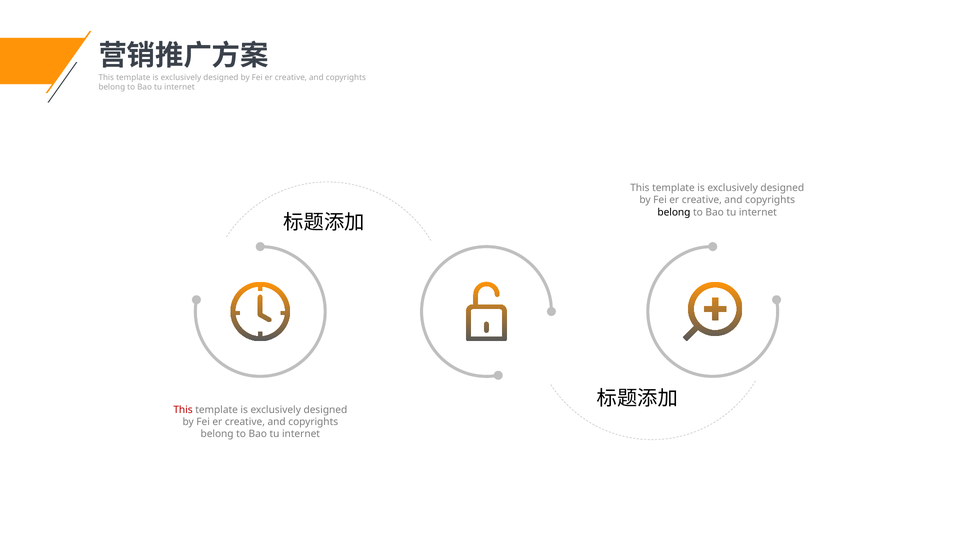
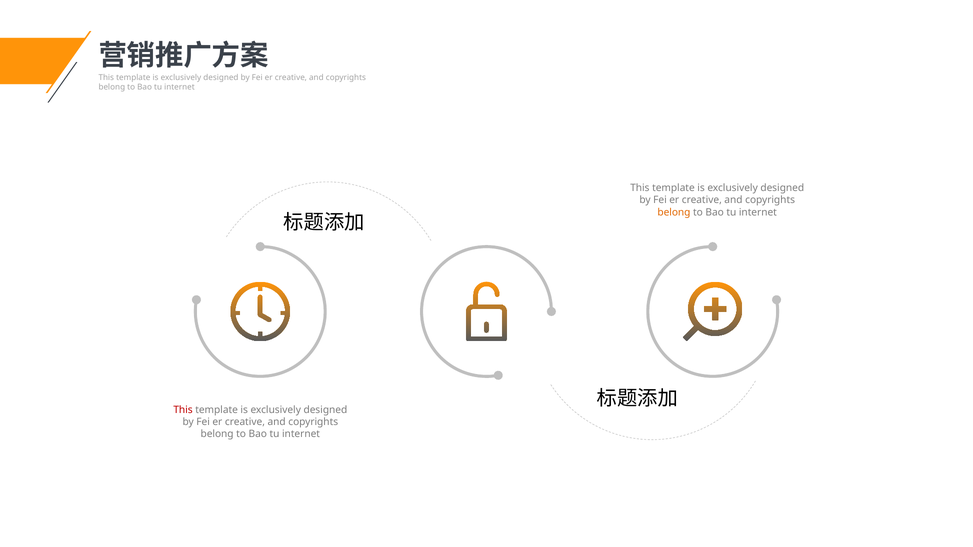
belong at (674, 212) colour: black -> orange
